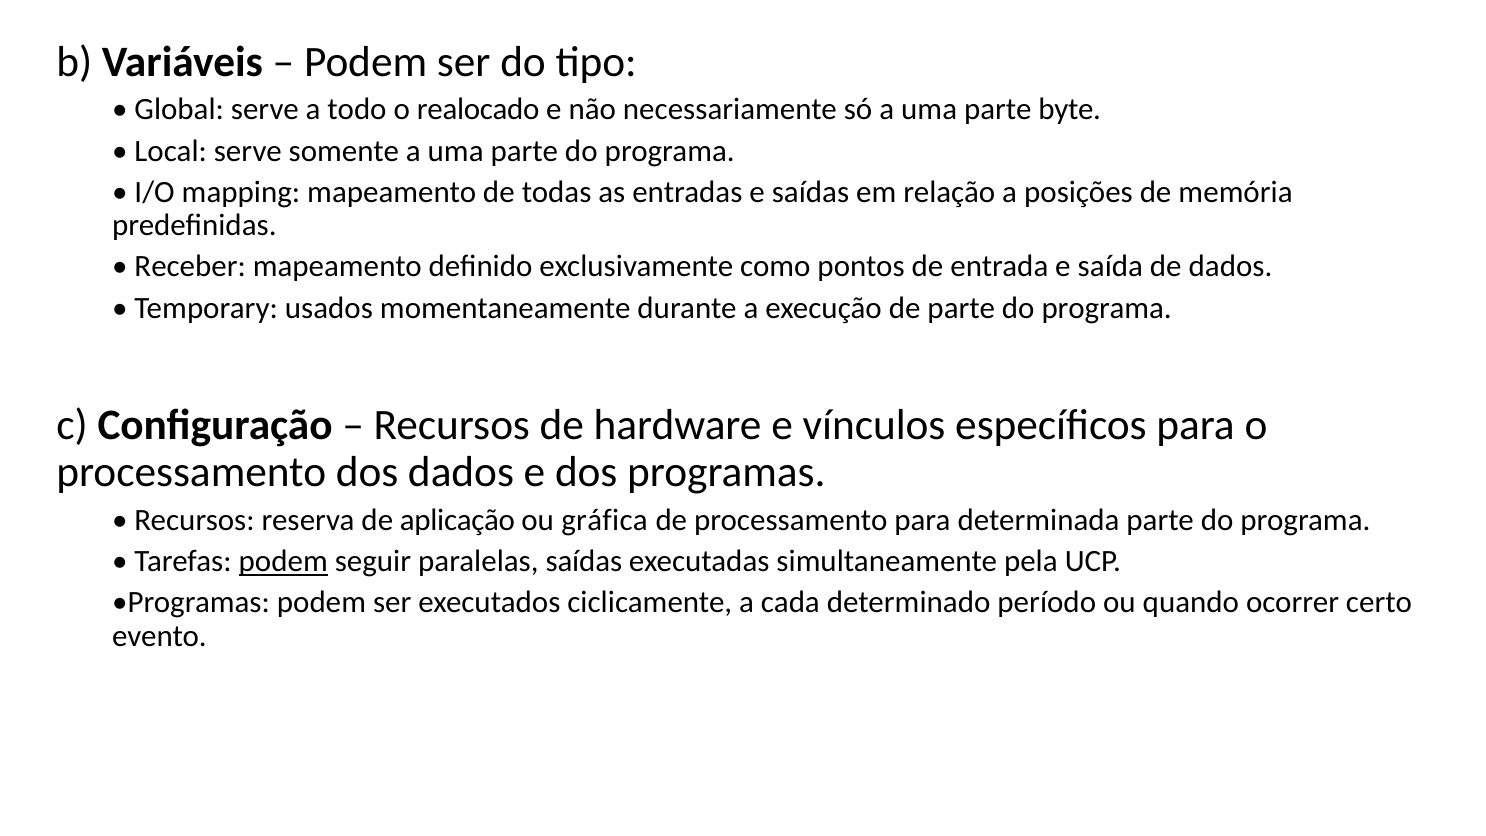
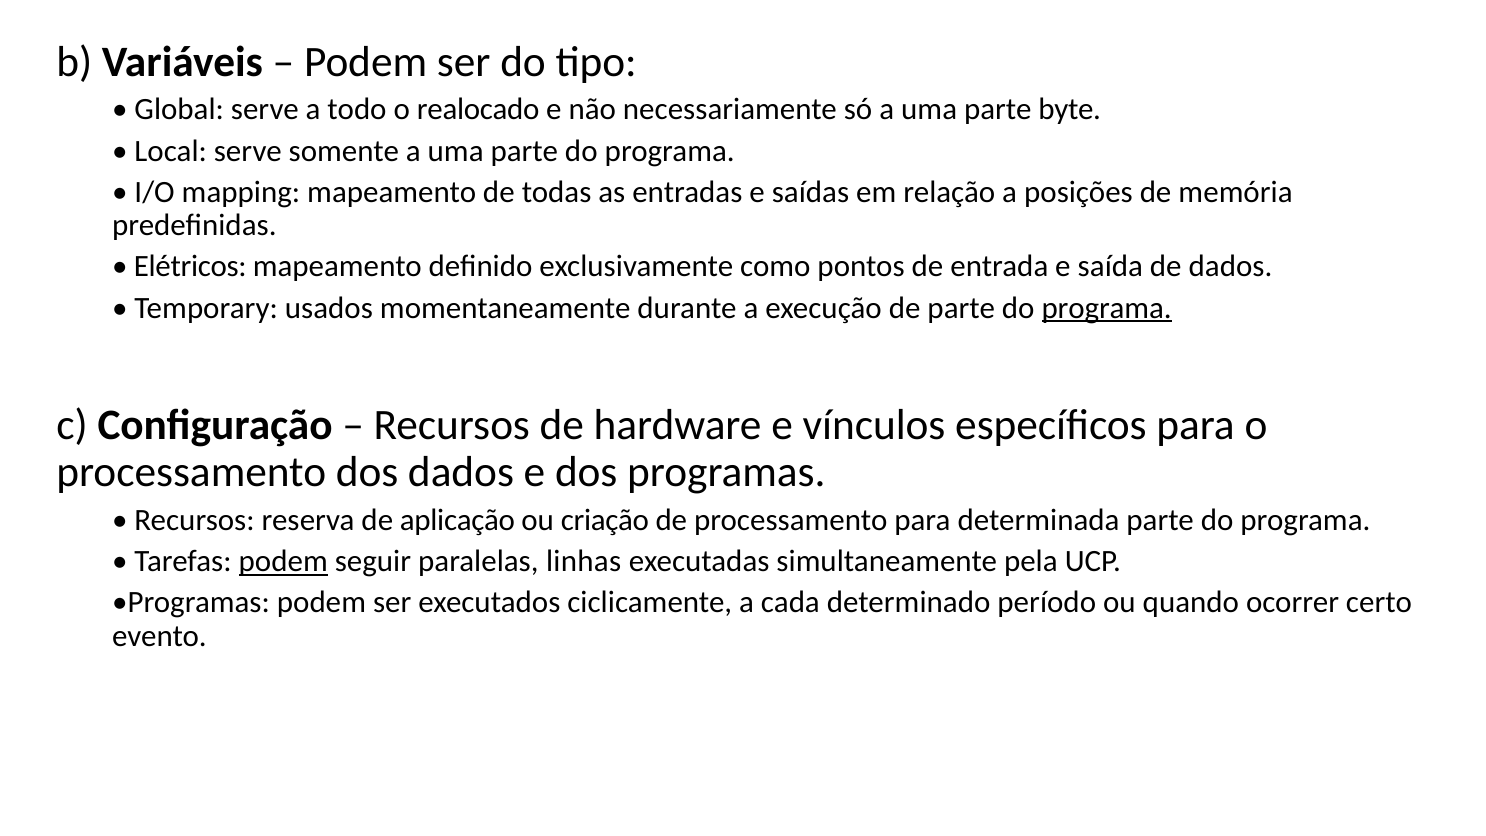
Receber: Receber -> Elétricos
programa at (1107, 308) underline: none -> present
gráfica: gráfica -> criação
paralelas saídas: saídas -> linhas
